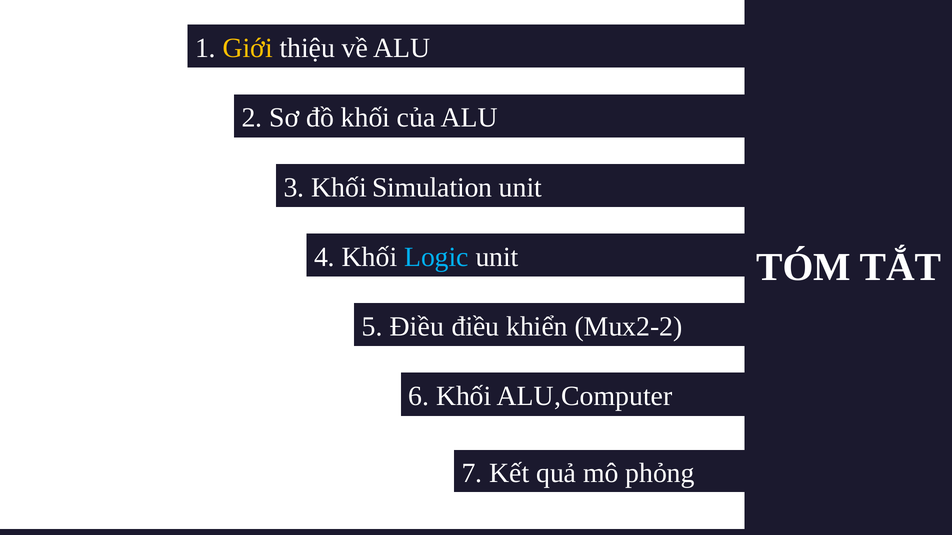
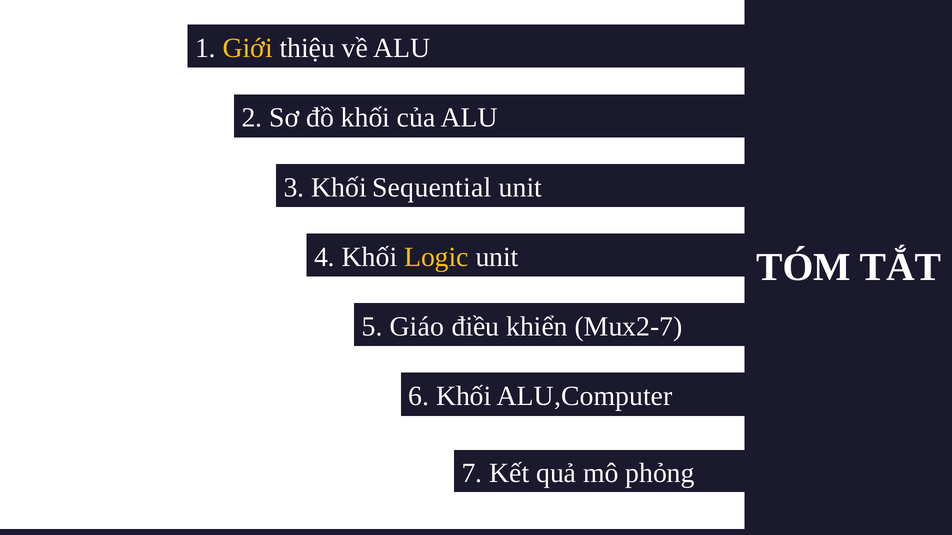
Simulation: Simulation -> Sequential
Logic colour: light blue -> yellow
5 Điều: Điều -> Giáo
Mux2-2: Mux2-2 -> Mux2-7
